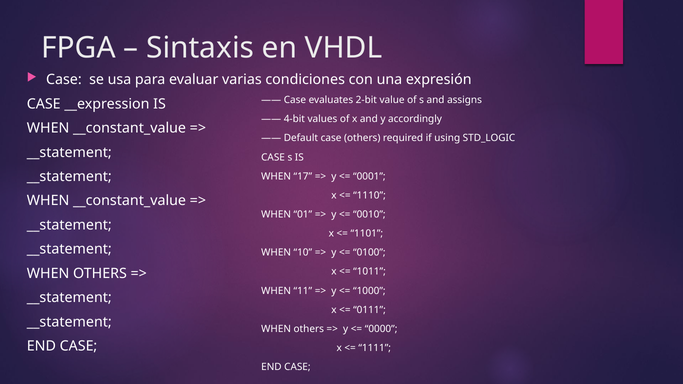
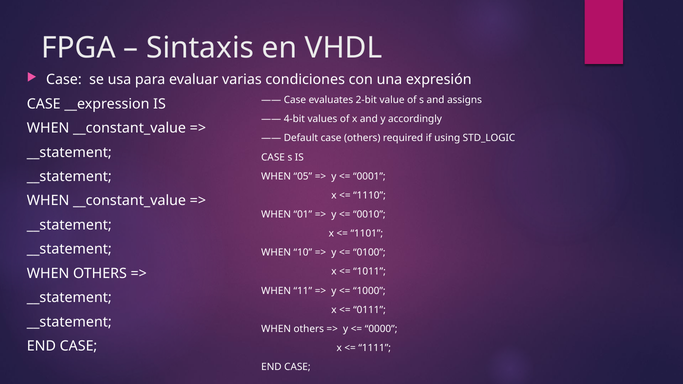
17: 17 -> 05
